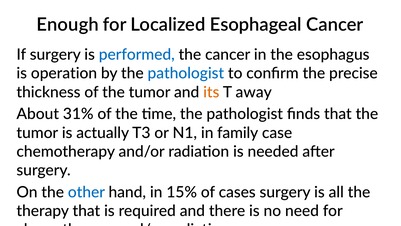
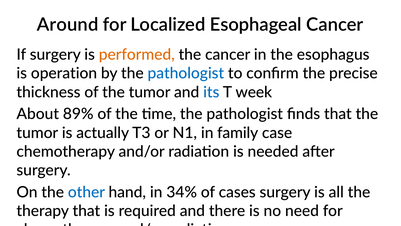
Enough: Enough -> Around
performed colour: blue -> orange
its colour: orange -> blue
away: away -> week
31%: 31% -> 89%
15%: 15% -> 34%
